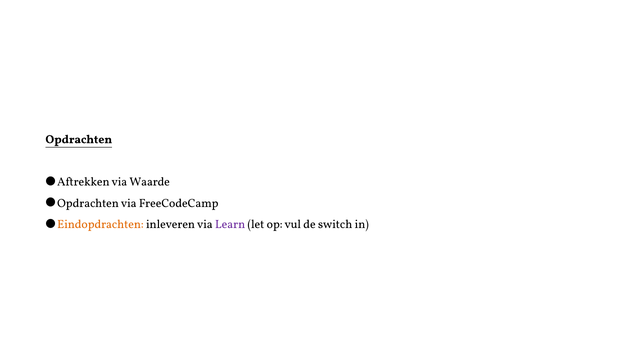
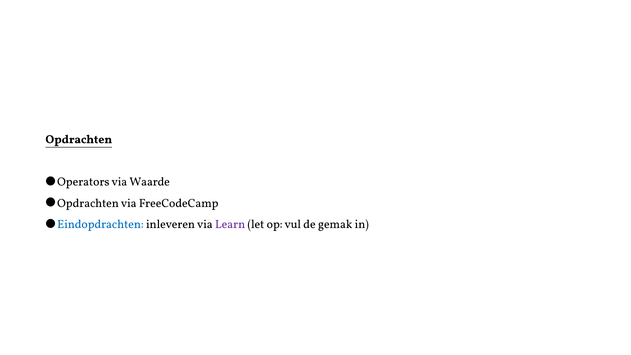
Aftrekken: Aftrekken -> Operators
Eindopdrachten colour: orange -> blue
switch: switch -> gemak
